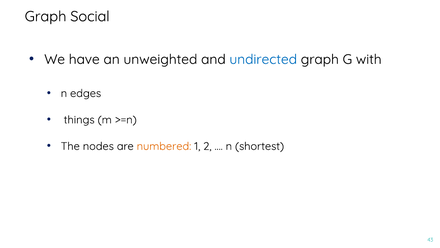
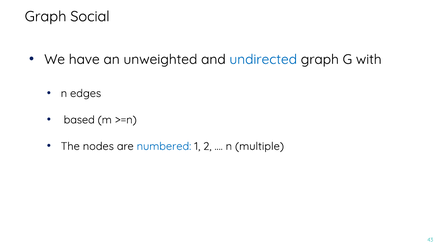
things: things -> based
numbered colour: orange -> blue
shortest: shortest -> multiple
